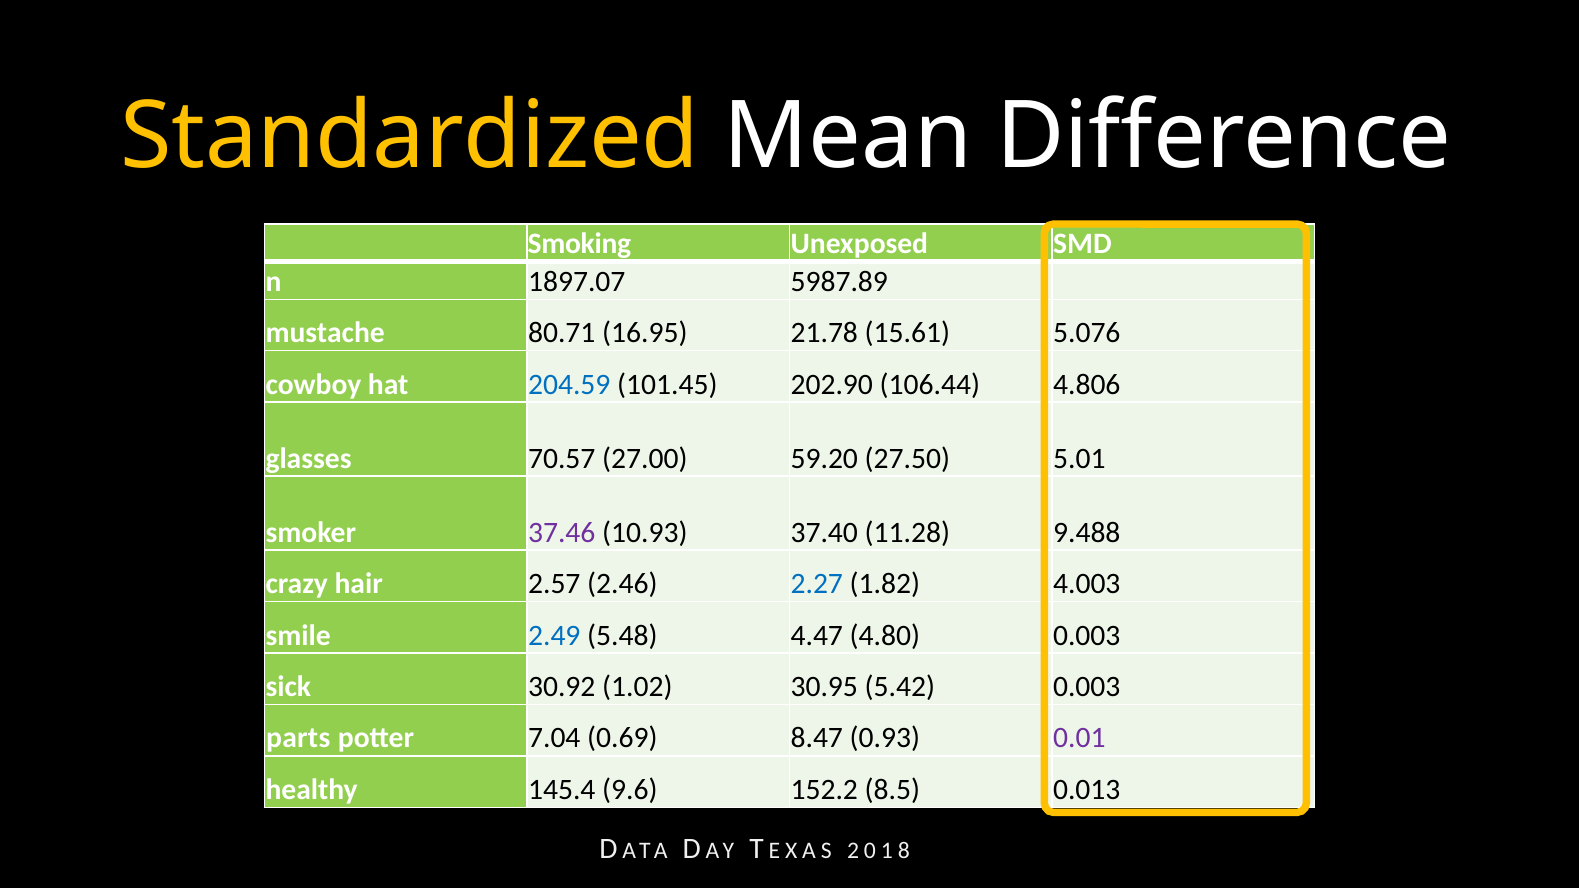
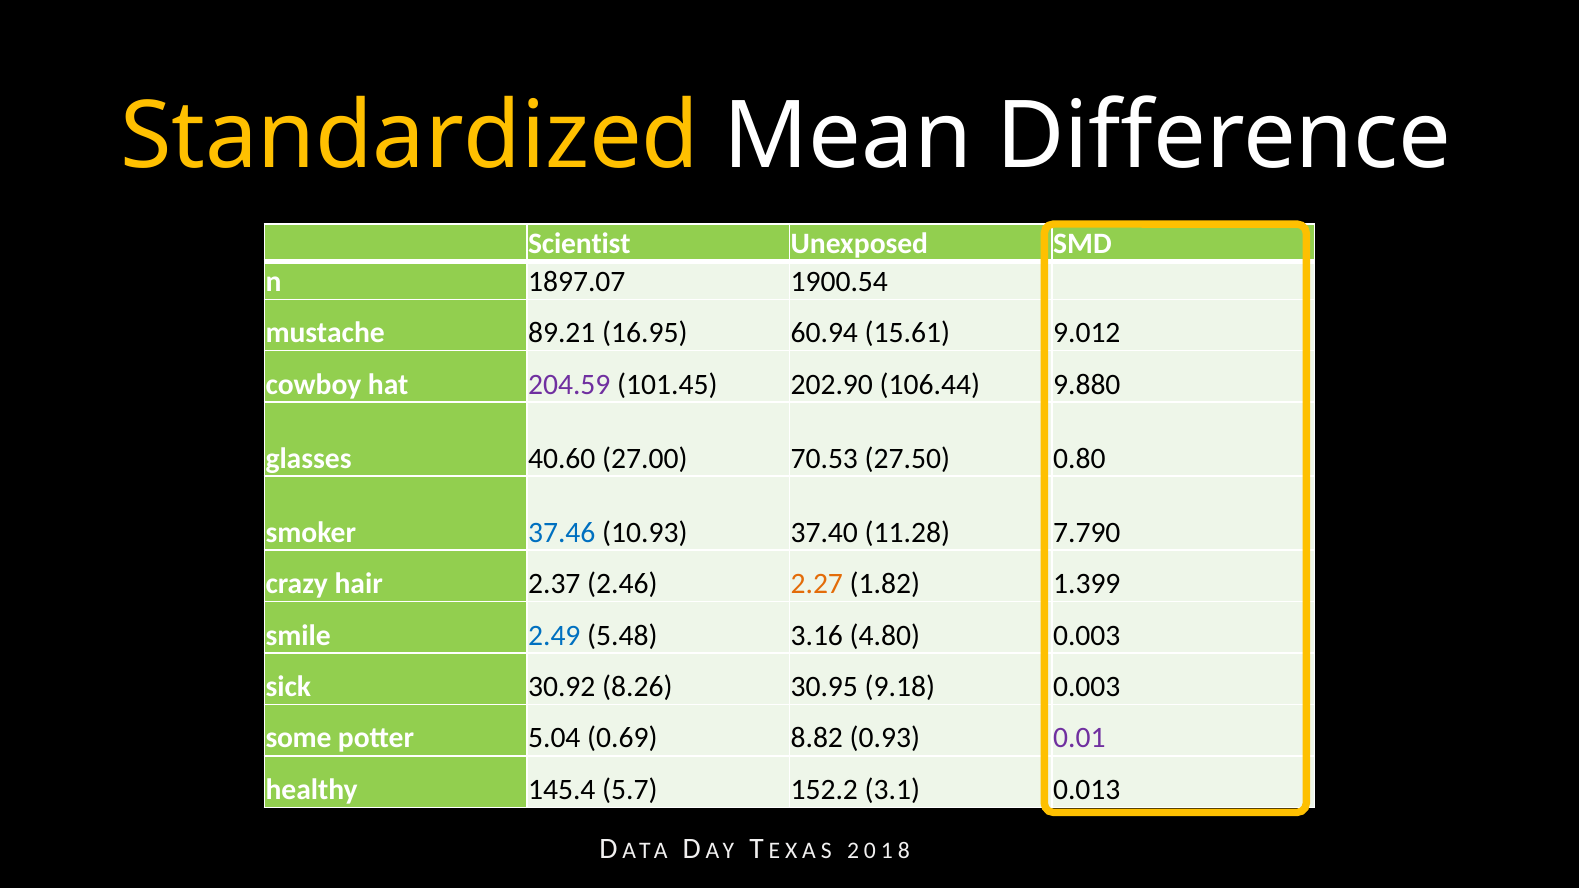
Smoking: Smoking -> Scientist
5987.89: 5987.89 -> 1900.54
80.71: 80.71 -> 89.21
21.78: 21.78 -> 60.94
5.076: 5.076 -> 9.012
204.59 colour: blue -> purple
4.806: 4.806 -> 9.880
70.57: 70.57 -> 40.60
59.20: 59.20 -> 70.53
5.01: 5.01 -> 0.80
37.46 colour: purple -> blue
9.488: 9.488 -> 7.790
2.57: 2.57 -> 2.37
2.27 colour: blue -> orange
4.003: 4.003 -> 1.399
4.47: 4.47 -> 3.16
1.02: 1.02 -> 8.26
5.42: 5.42 -> 9.18
parts: parts -> some
7.04: 7.04 -> 5.04
8.47: 8.47 -> 8.82
9.6: 9.6 -> 5.7
8.5: 8.5 -> 3.1
